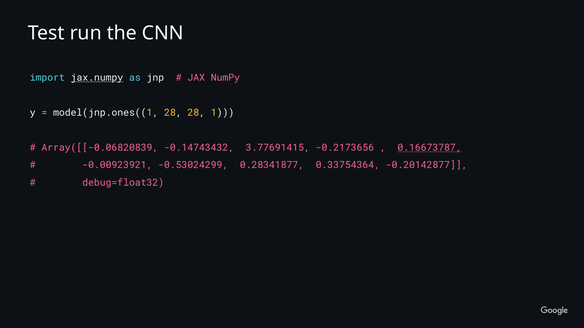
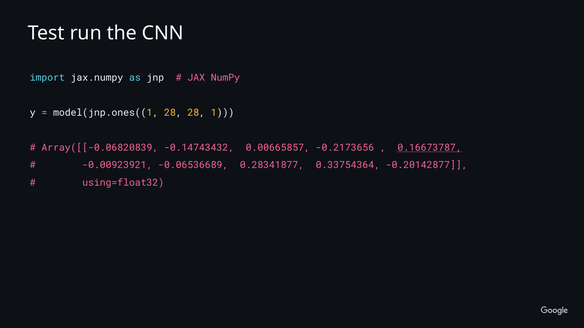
jax.numpy underline: present -> none
3.77691415: 3.77691415 -> 0.00665857
-0.53024299: -0.53024299 -> -0.06536689
debug=float32: debug=float32 -> using=float32
